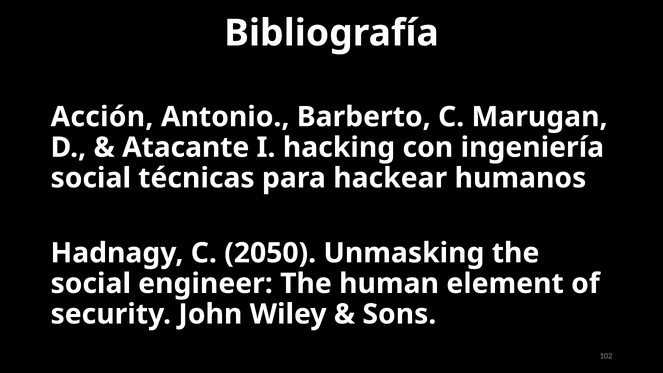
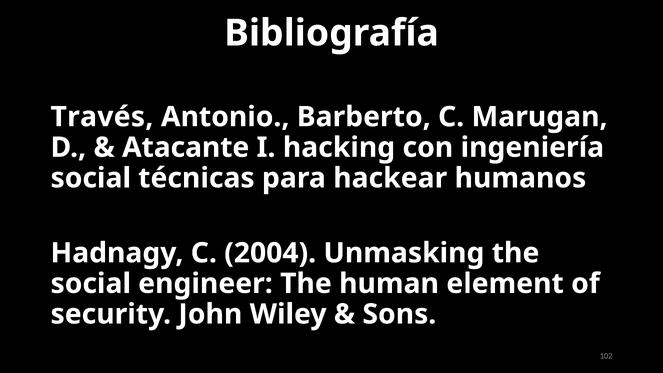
Acción: Acción -> Través
2050: 2050 -> 2004
